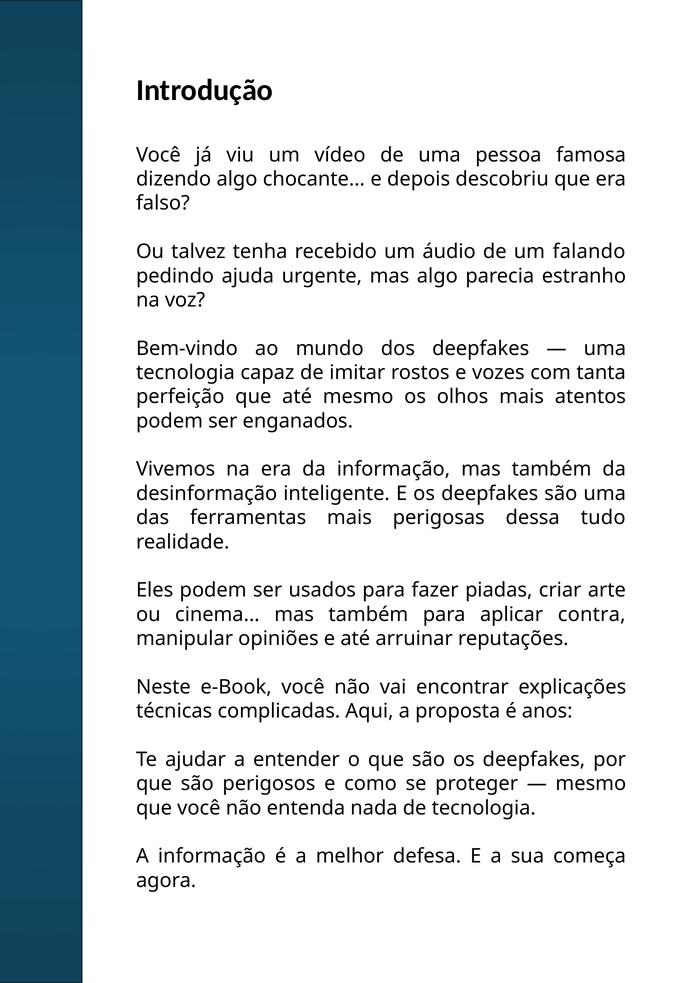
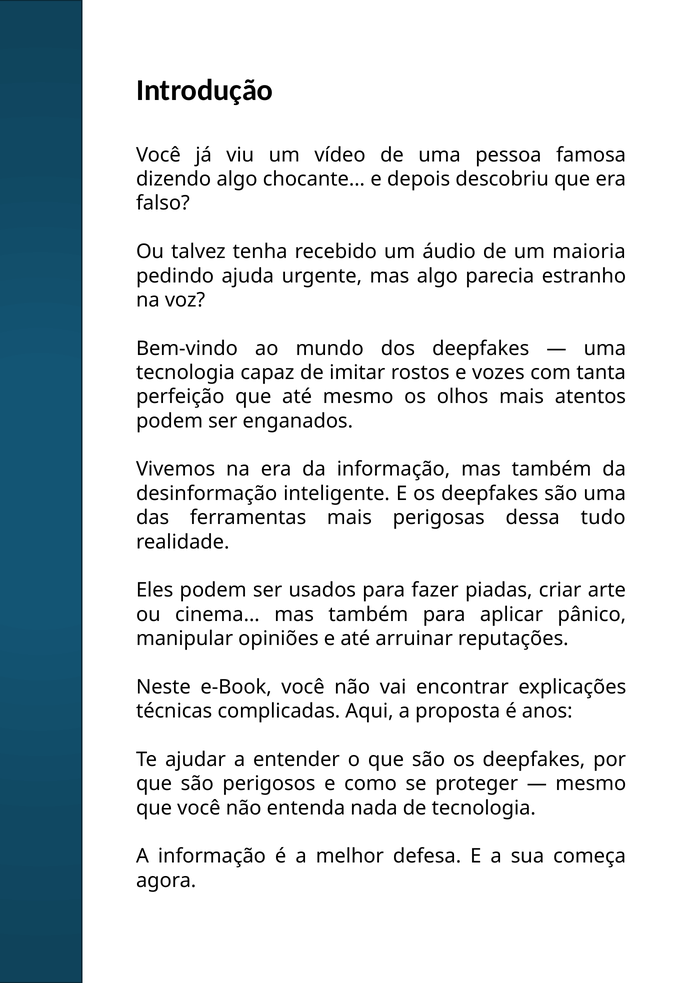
falando: falando -> maioria
contra: contra -> pânico
